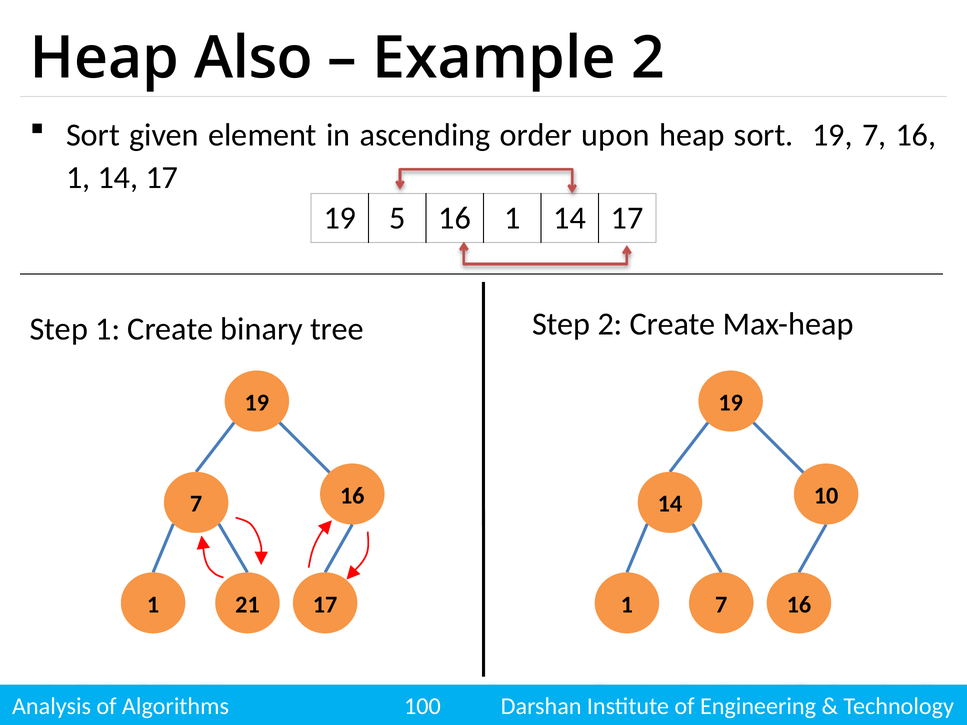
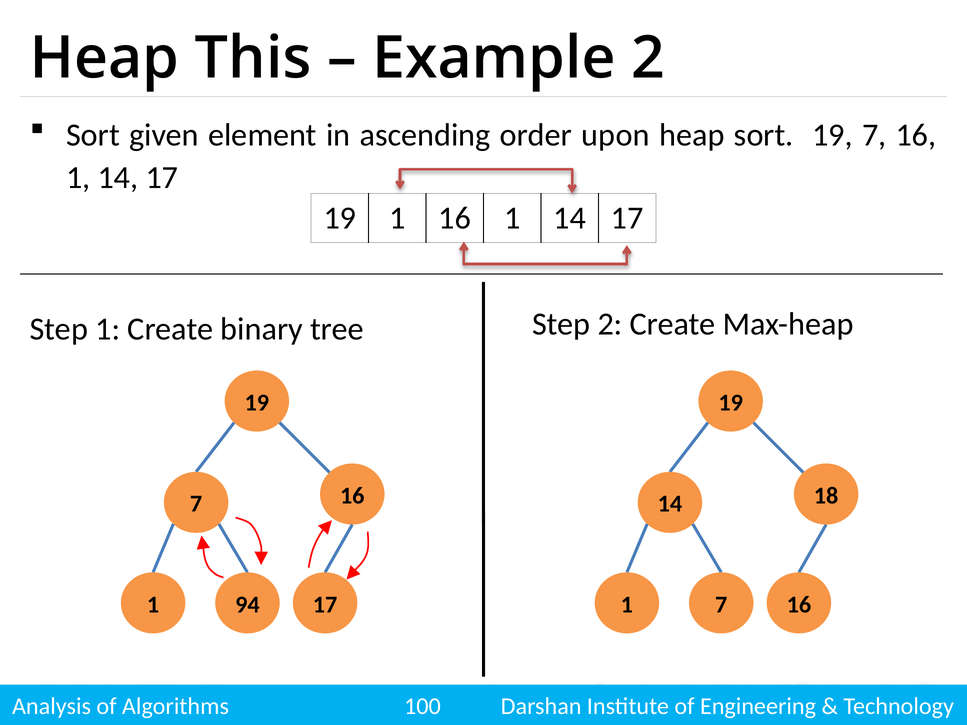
Also: Also -> This
19 5: 5 -> 1
10: 10 -> 18
21: 21 -> 94
